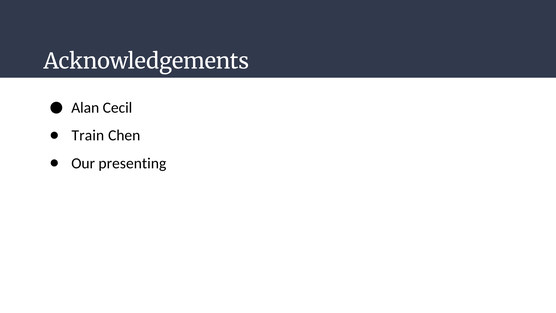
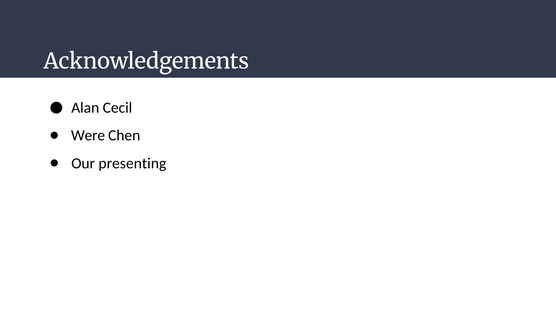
Train: Train -> Were
